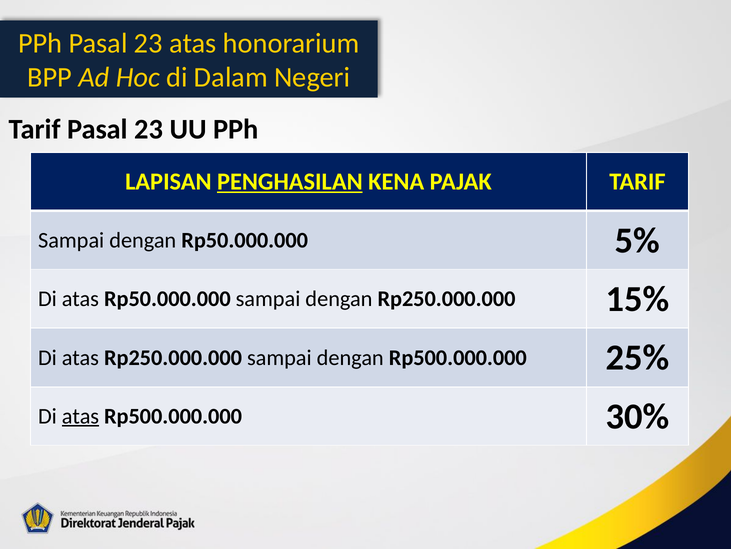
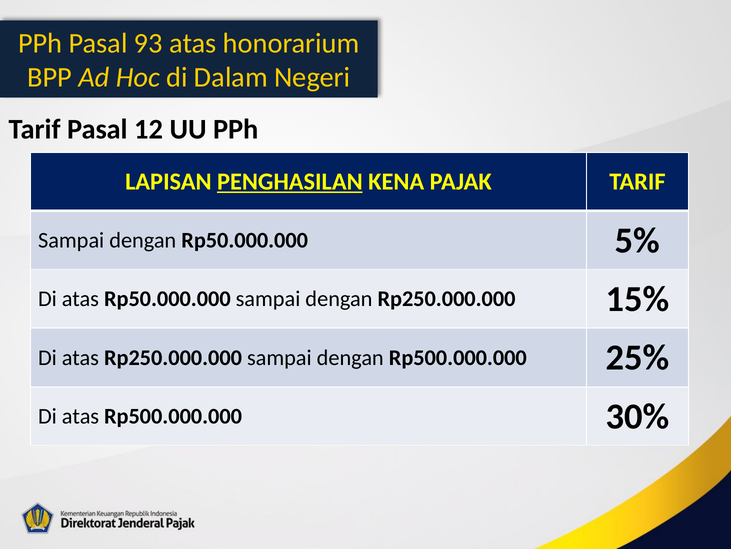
PPh Pasal 23: 23 -> 93
Tarif Pasal 23: 23 -> 12
atas at (80, 416) underline: present -> none
